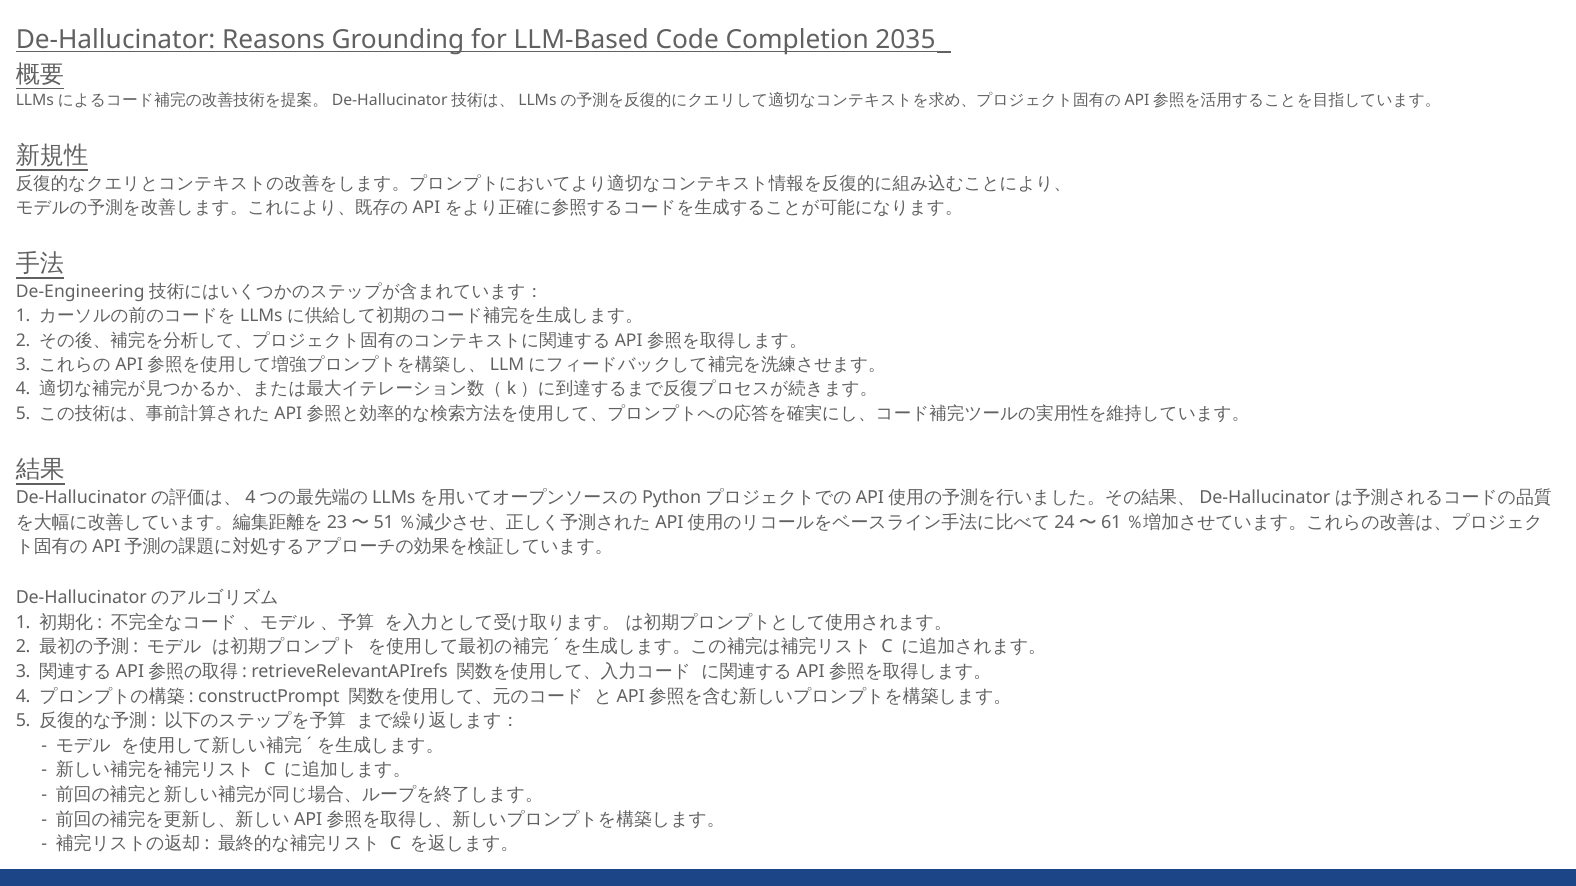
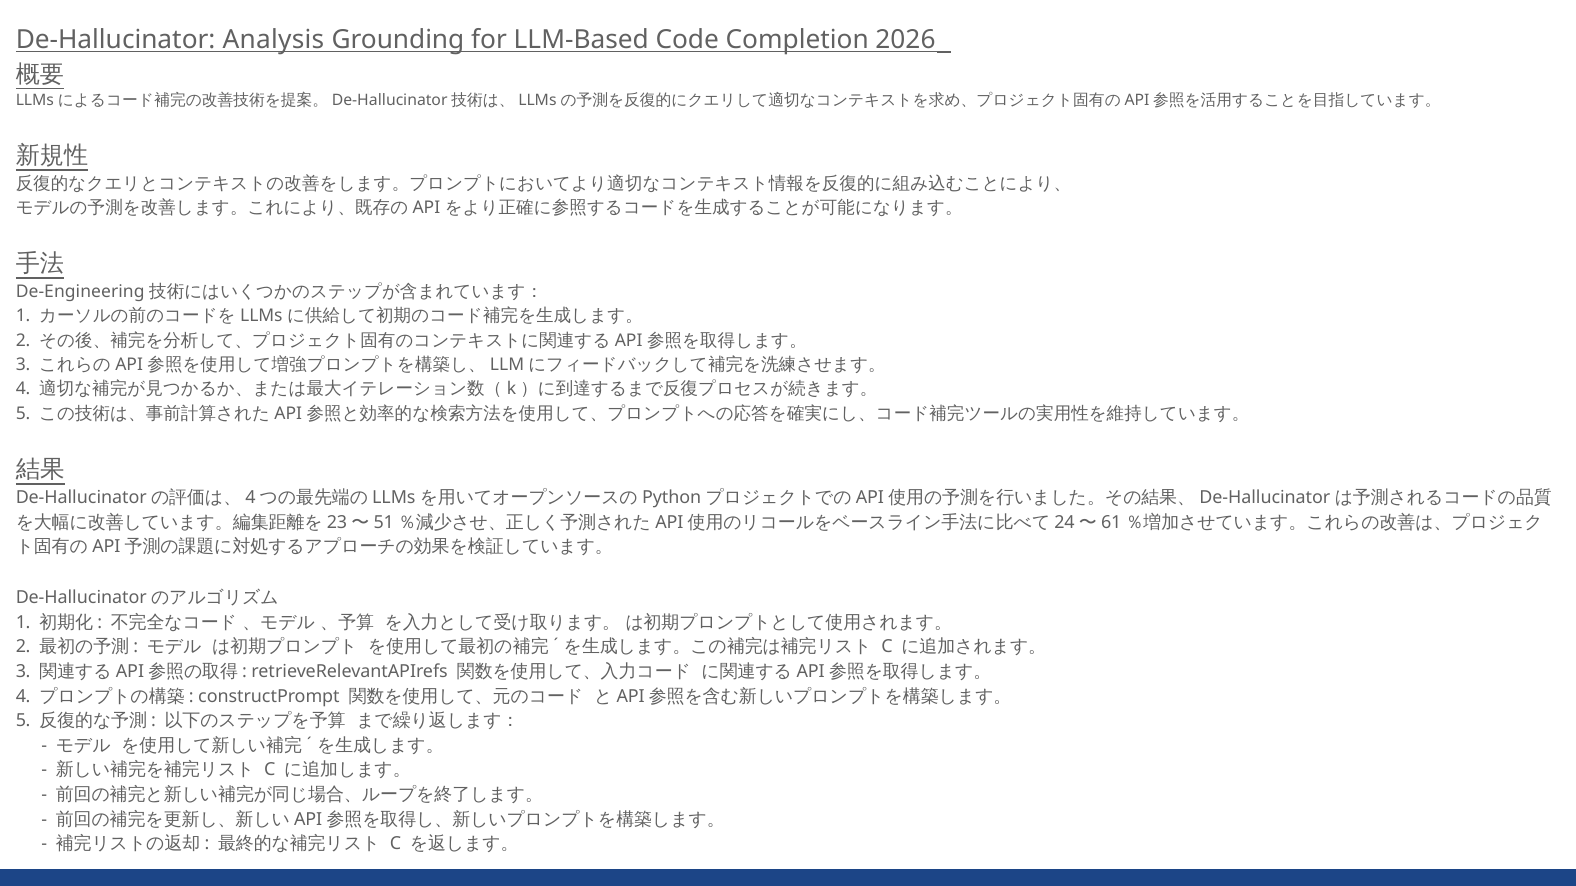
Reasons: Reasons -> Analysis
2035: 2035 -> 2026
